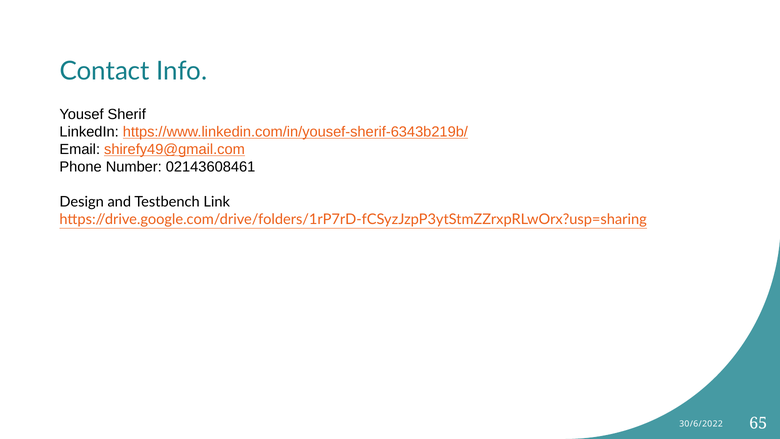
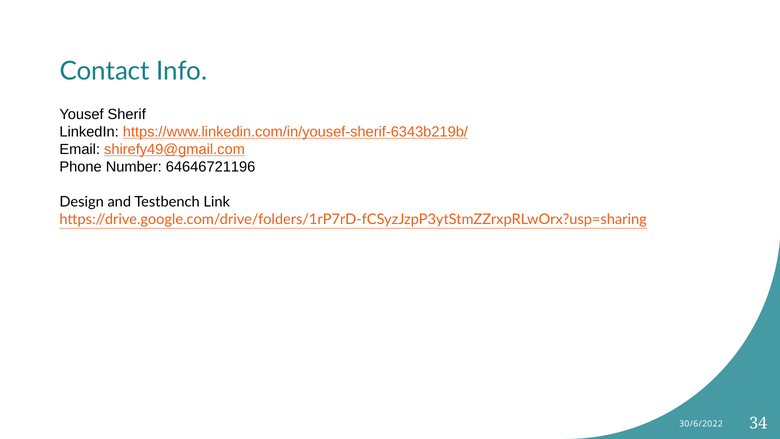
02143608461: 02143608461 -> 64646721196
65: 65 -> 34
